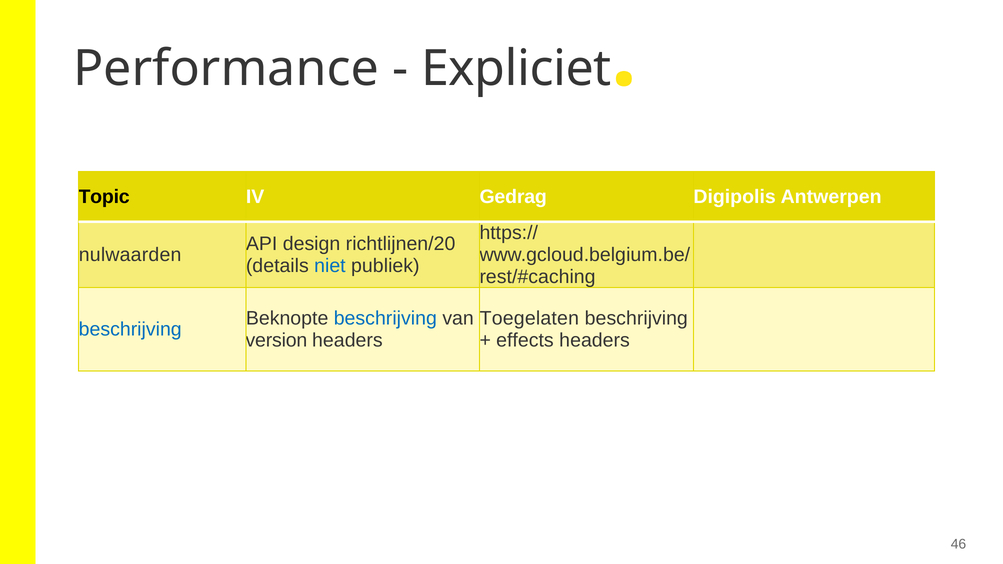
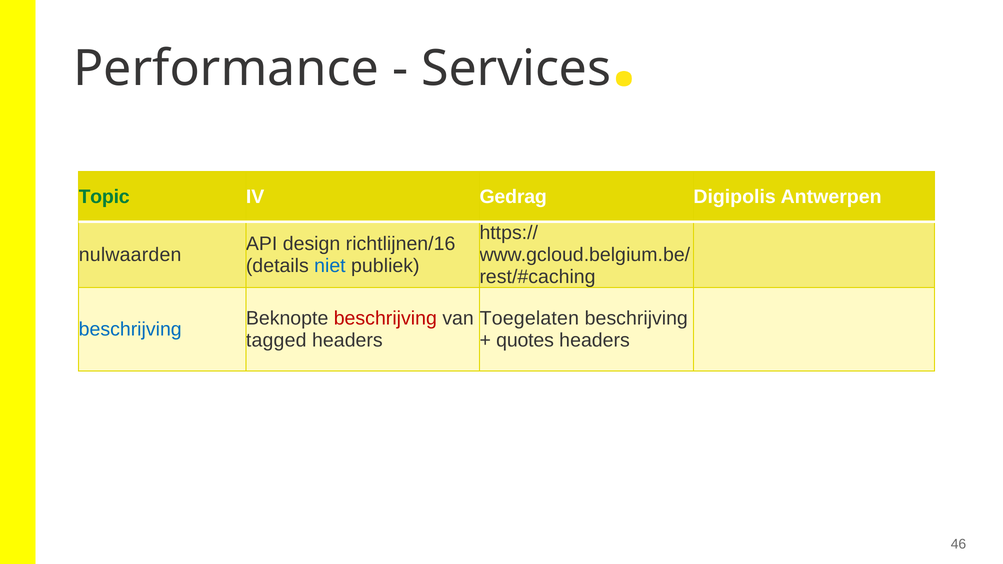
Expliciet: Expliciet -> Services
Topic colour: black -> green
richtlijnen/20: richtlijnen/20 -> richtlijnen/16
beschrijving at (385, 319) colour: blue -> red
version: version -> tagged
effects: effects -> quotes
